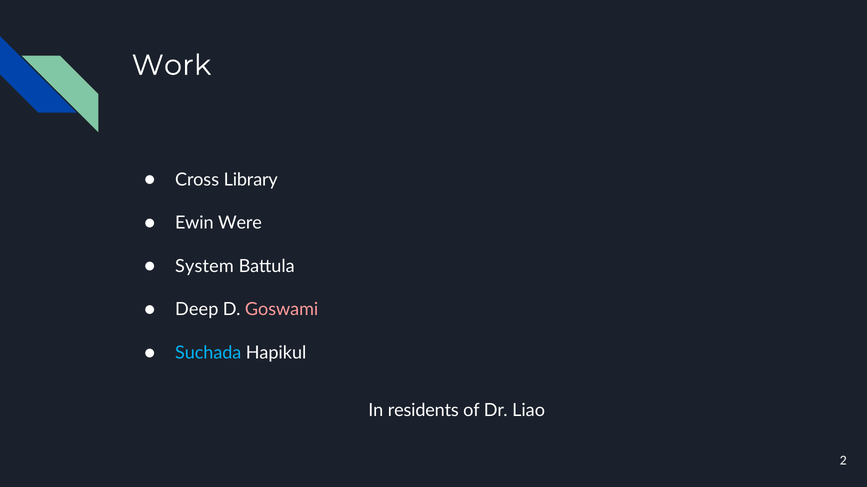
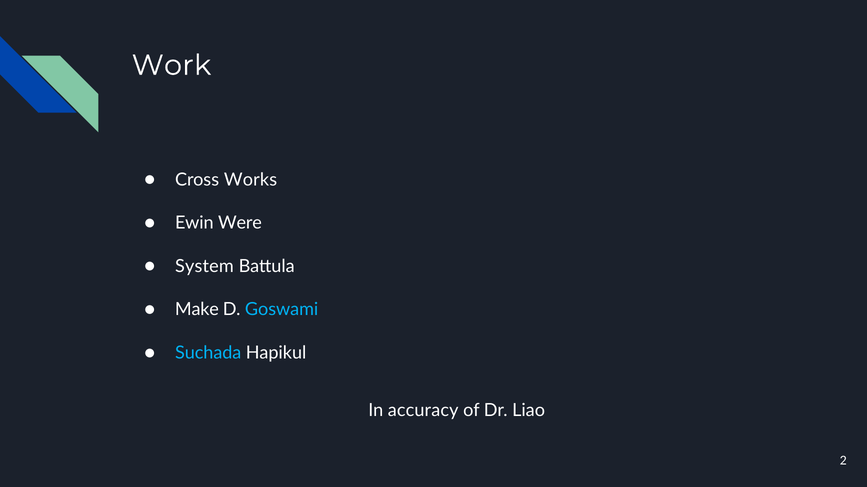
Library: Library -> Works
Deep: Deep -> Make
Goswami colour: pink -> light blue
residents: residents -> accuracy
